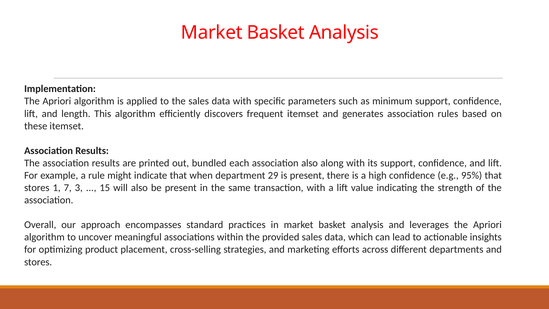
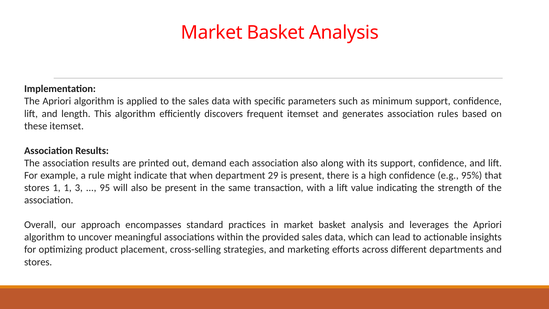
bundled: bundled -> demand
1 7: 7 -> 1
15: 15 -> 95
